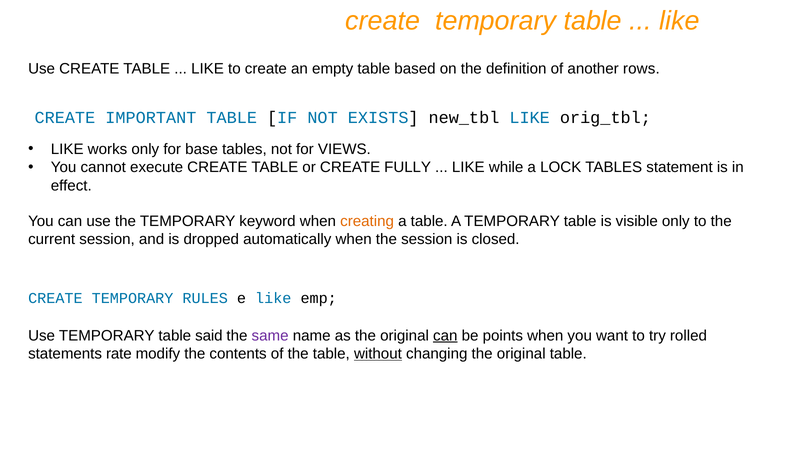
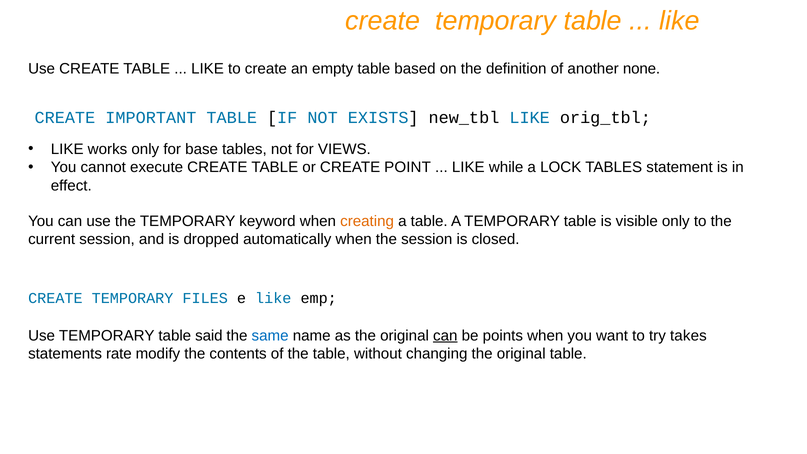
rows: rows -> none
FULLY: FULLY -> POINT
RULES: RULES -> FILES
same colour: purple -> blue
rolled: rolled -> takes
without underline: present -> none
